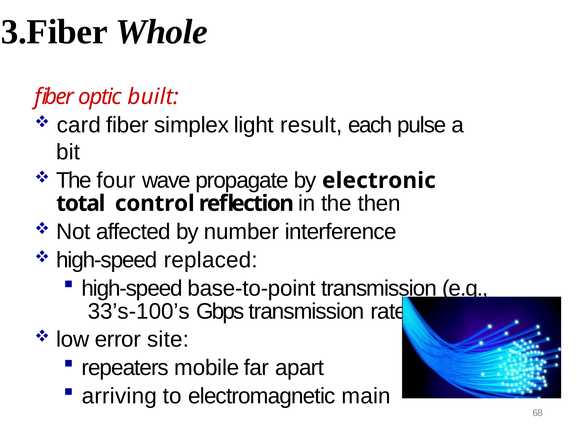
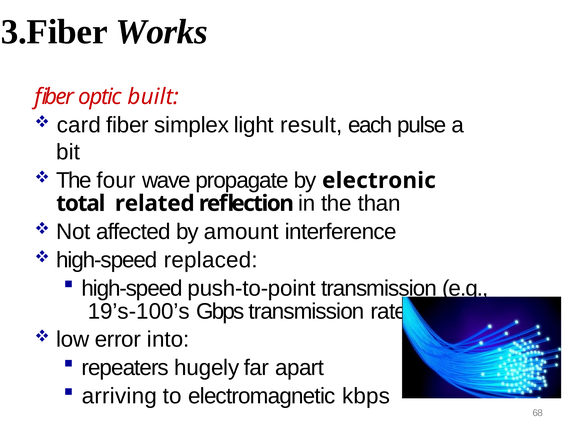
Whole: Whole -> Works
control: control -> related
then: then -> than
number: number -> amount
base-to-point: base-to-point -> push-to-point
33’s-100’s: 33’s-100’s -> 19’s-100’s
site: site -> into
mobile: mobile -> hugely
main: main -> kbps
